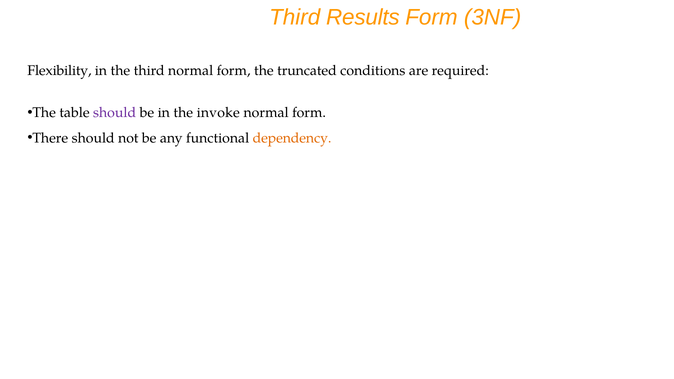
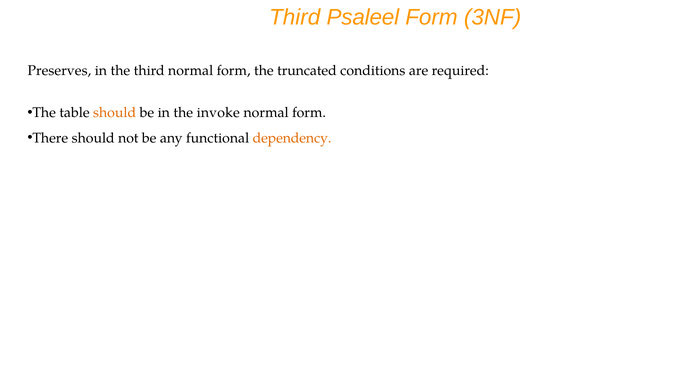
Results: Results -> Psaleel
Flexibility: Flexibility -> Preserves
should at (115, 113) colour: purple -> orange
